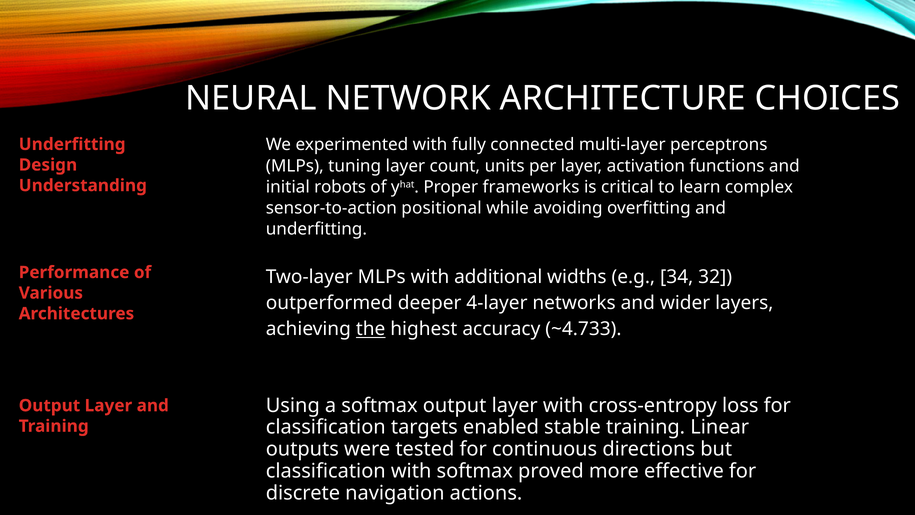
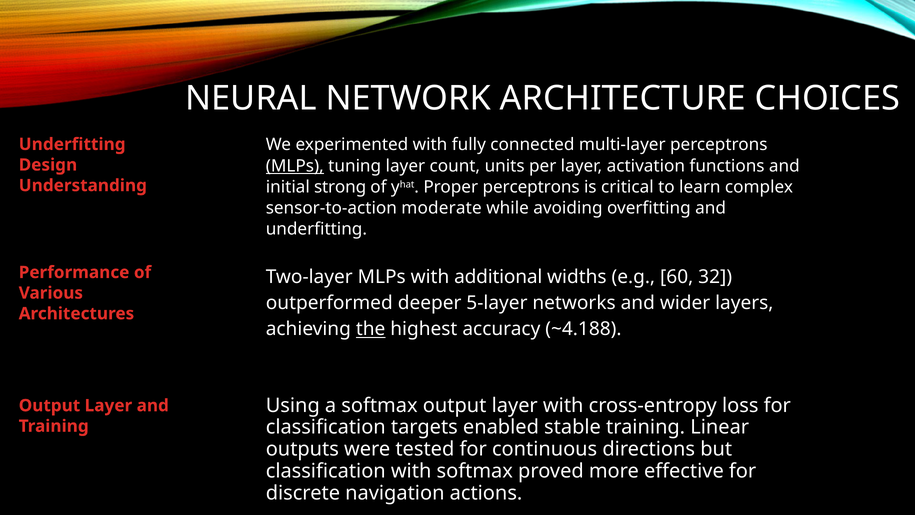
MLPs at (295, 166) underline: none -> present
robots: robots -> strong
Proper frameworks: frameworks -> perceptrons
positional: positional -> moderate
34: 34 -> 60
4-layer: 4-layer -> 5-layer
~4.733: ~4.733 -> ~4.188
